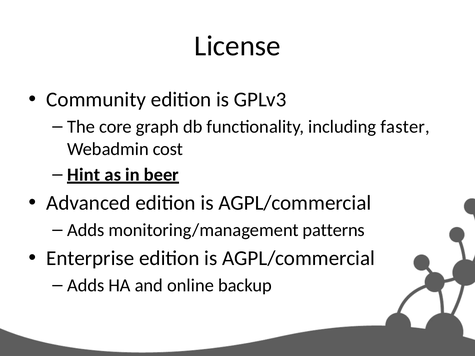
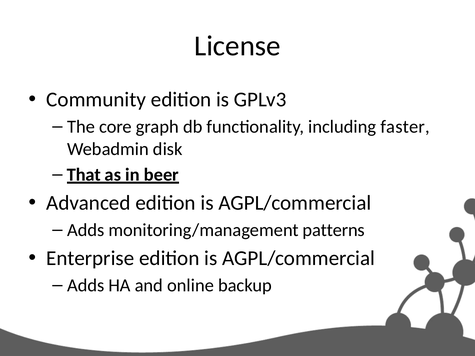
cost: cost -> disk
Hint: Hint -> That
